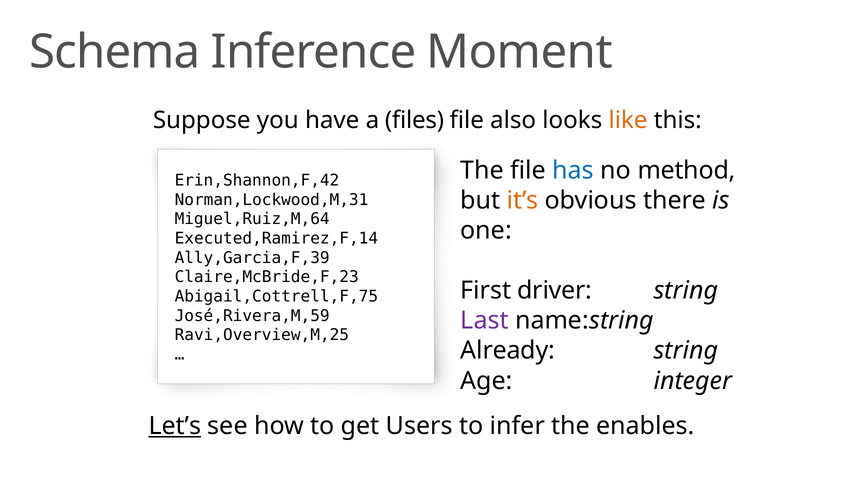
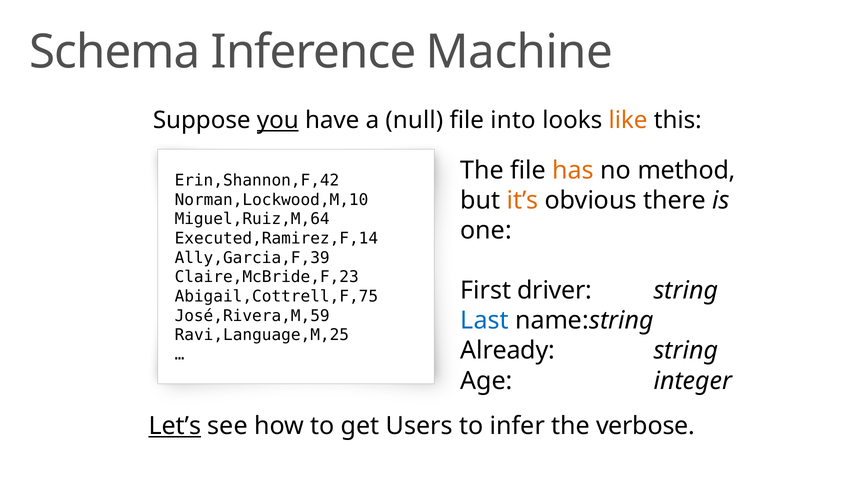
Moment: Moment -> Machine
you underline: none -> present
files: files -> null
also: also -> into
has colour: blue -> orange
Norman,Lockwood,M,31: Norman,Lockwood,M,31 -> Norman,Lockwood,M,10
Last colour: purple -> blue
Ravi,Overview,M,25: Ravi,Overview,M,25 -> Ravi,Language,M,25
enables: enables -> verbose
